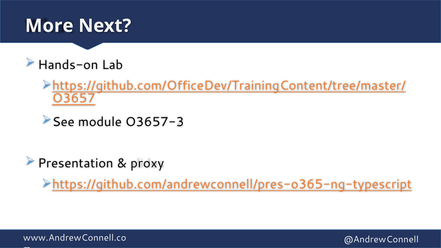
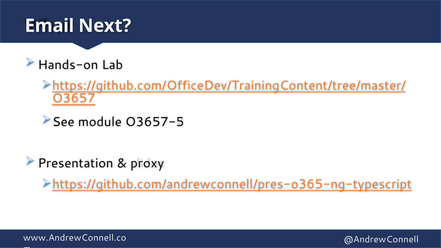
More: More -> Email
O3657-3: O3657-3 -> O3657-5
